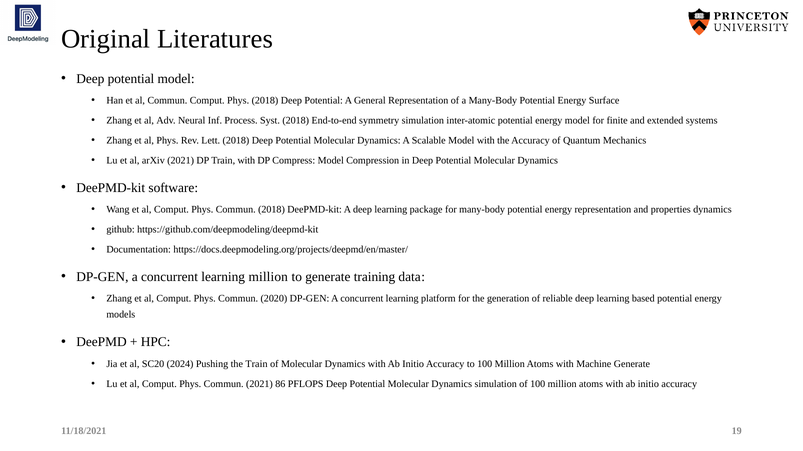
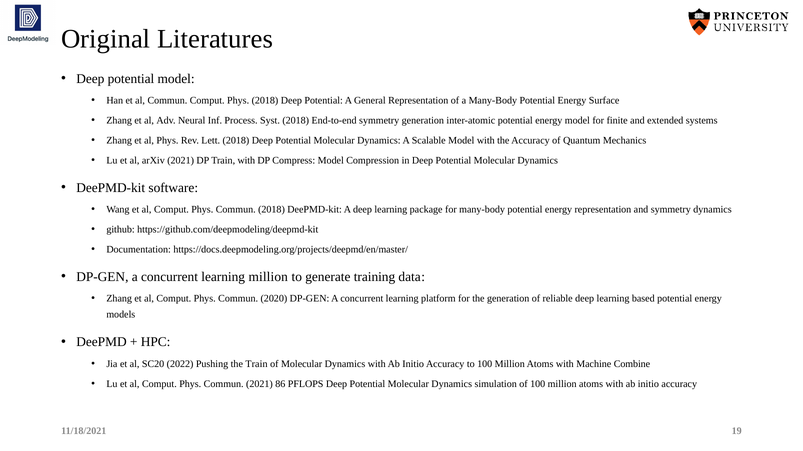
symmetry simulation: simulation -> generation
and properties: properties -> symmetry
2024: 2024 -> 2022
Machine Generate: Generate -> Combine
